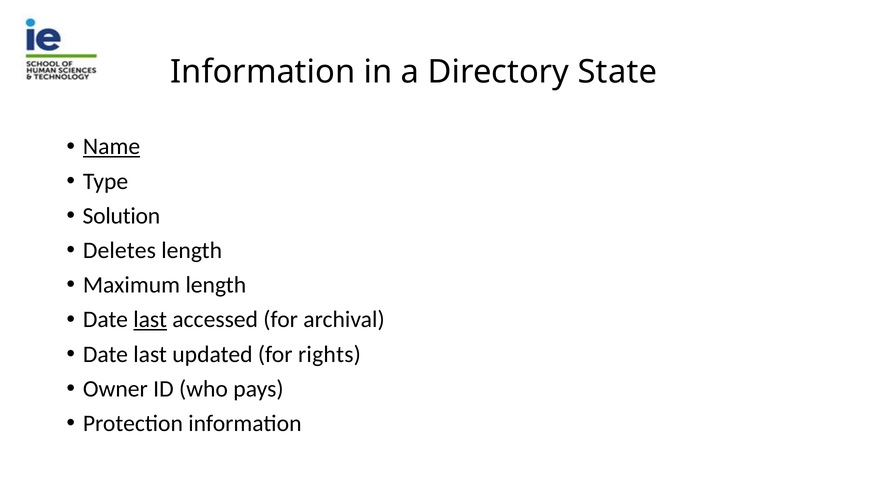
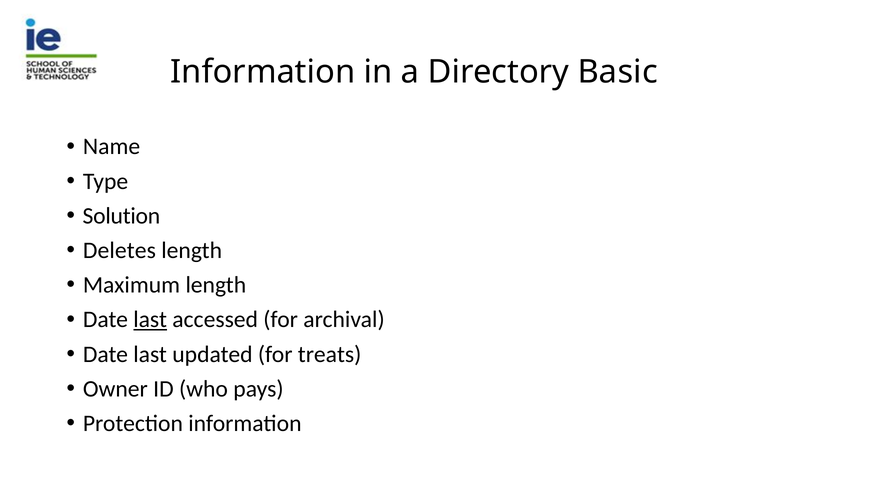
State: State -> Basic
Name underline: present -> none
rights: rights -> treats
